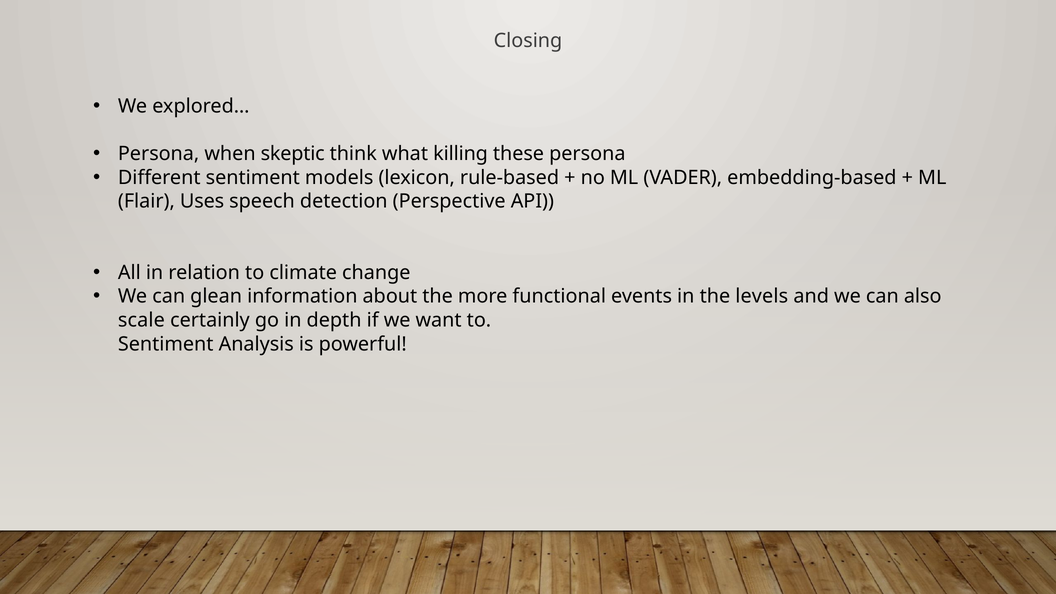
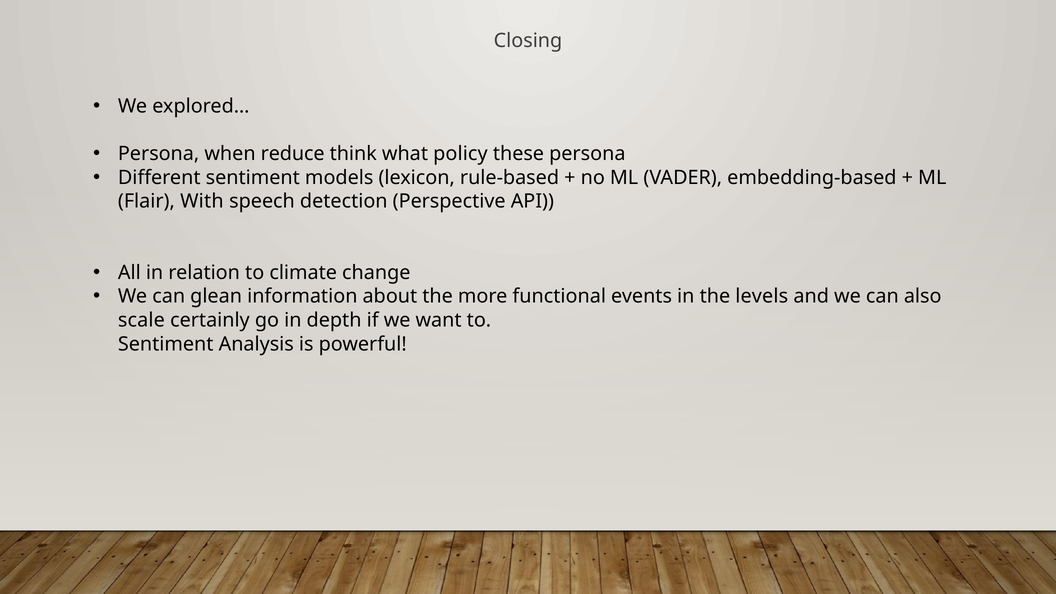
skeptic: skeptic -> reduce
killing: killing -> policy
Uses: Uses -> With
